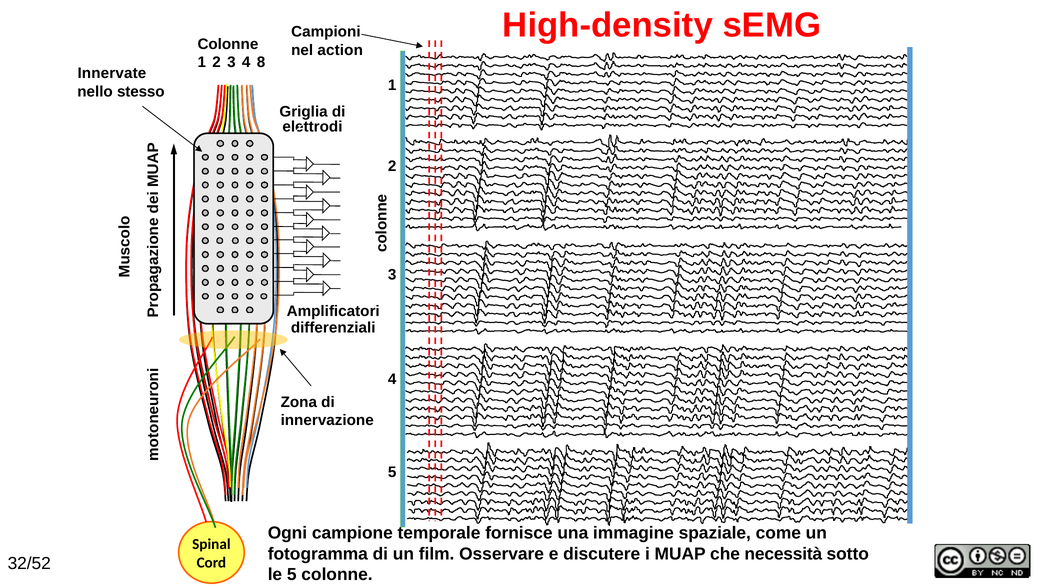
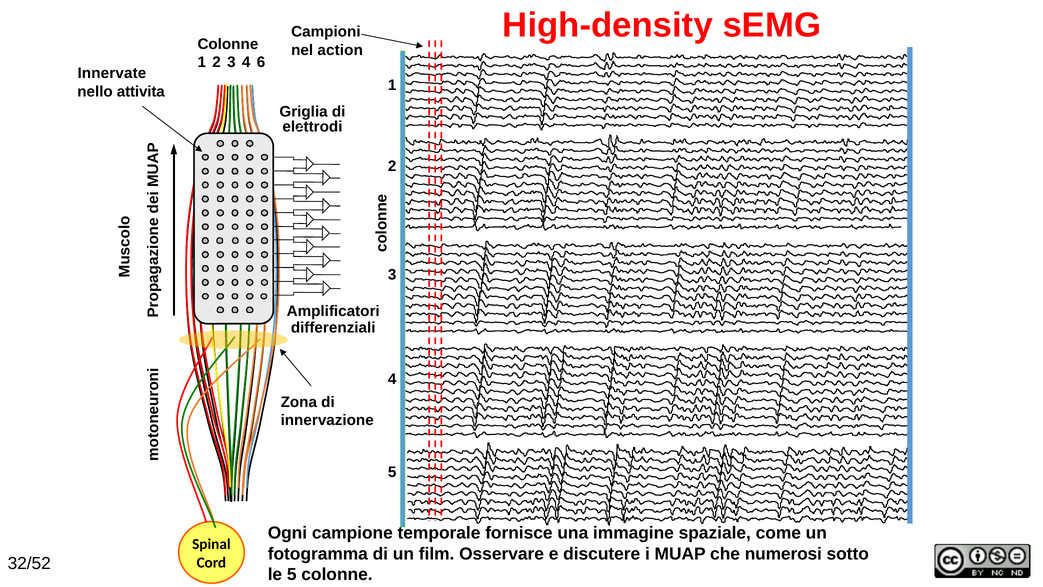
8: 8 -> 6
stesso: stesso -> attivita
necessità: necessità -> numerosi
